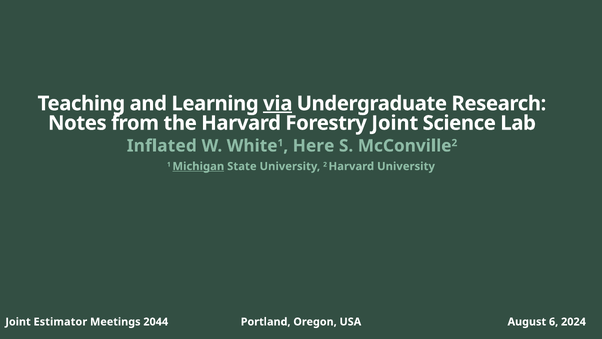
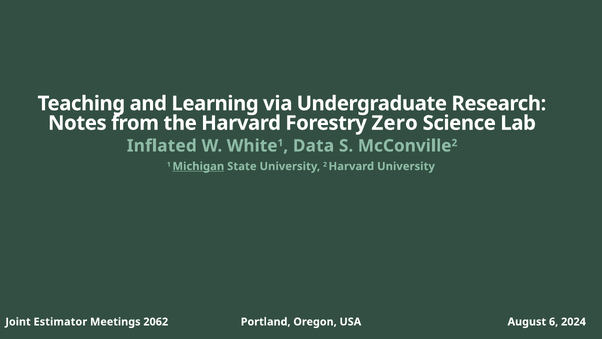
via underline: present -> none
Forestry Joint: Joint -> Zero
Here: Here -> Data
2044: 2044 -> 2062
